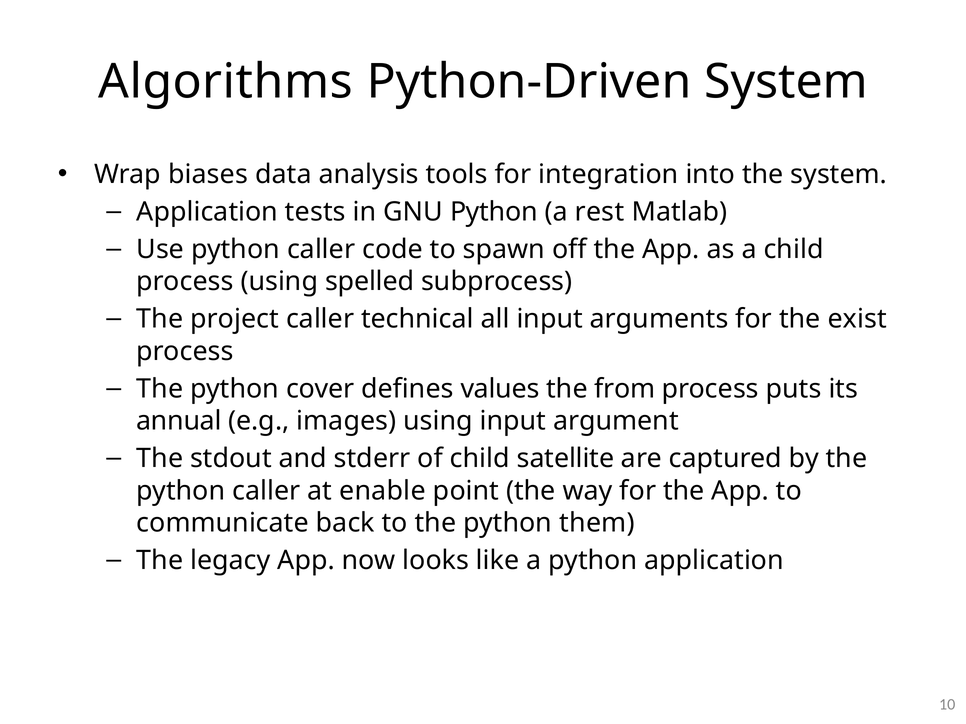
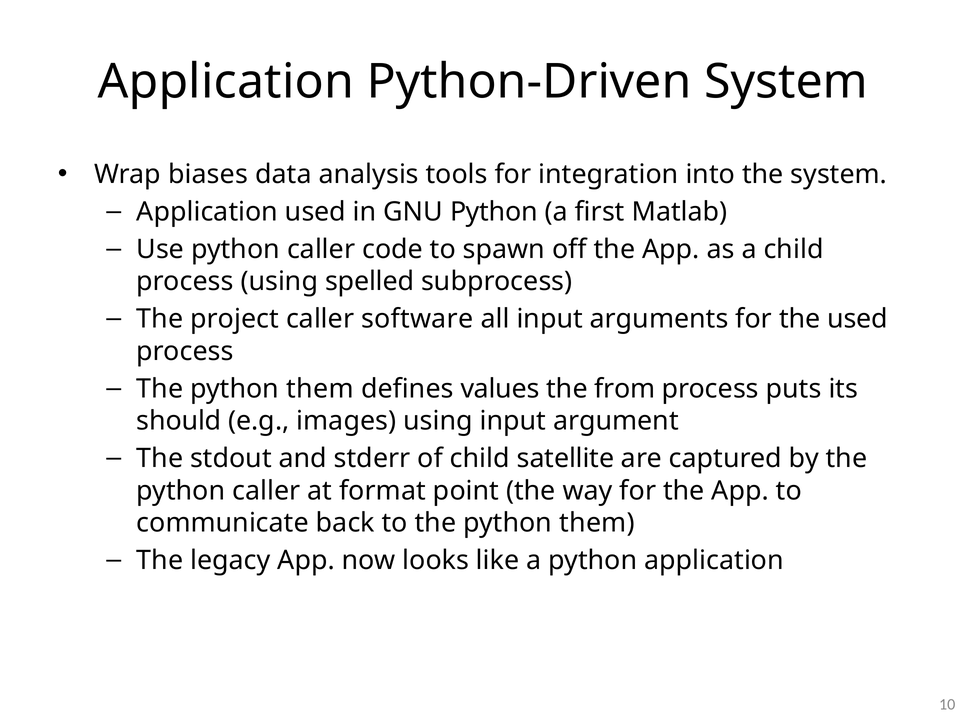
Algorithms at (226, 82): Algorithms -> Application
Application tests: tests -> used
rest: rest -> first
technical: technical -> software
the exist: exist -> used
cover at (320, 389): cover -> them
annual: annual -> should
enable: enable -> format
